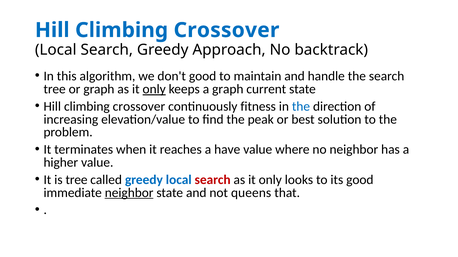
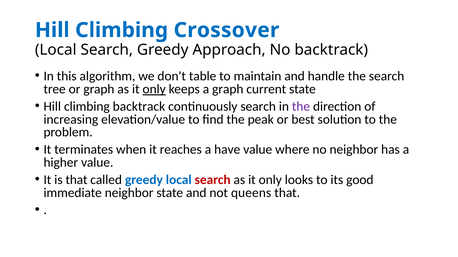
don't good: good -> table
crossover at (139, 107): crossover -> backtrack
continuously fitness: fitness -> search
the at (301, 107) colour: blue -> purple
is tree: tree -> that
neighbor at (129, 193) underline: present -> none
